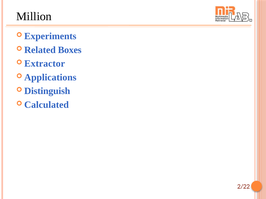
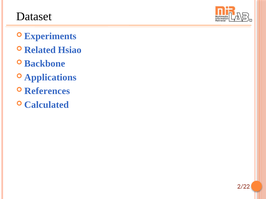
Million: Million -> Dataset
Boxes: Boxes -> Hsiao
Extractor: Extractor -> Backbone
Distinguish: Distinguish -> References
